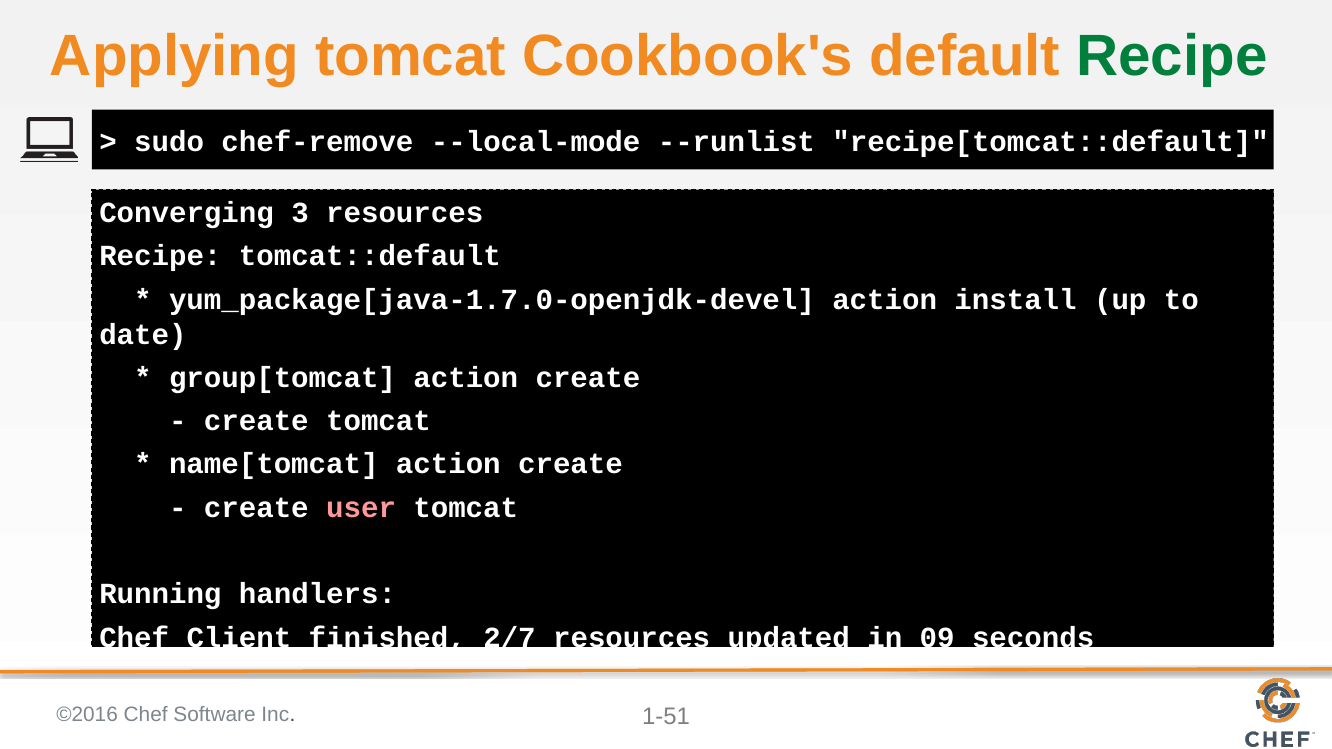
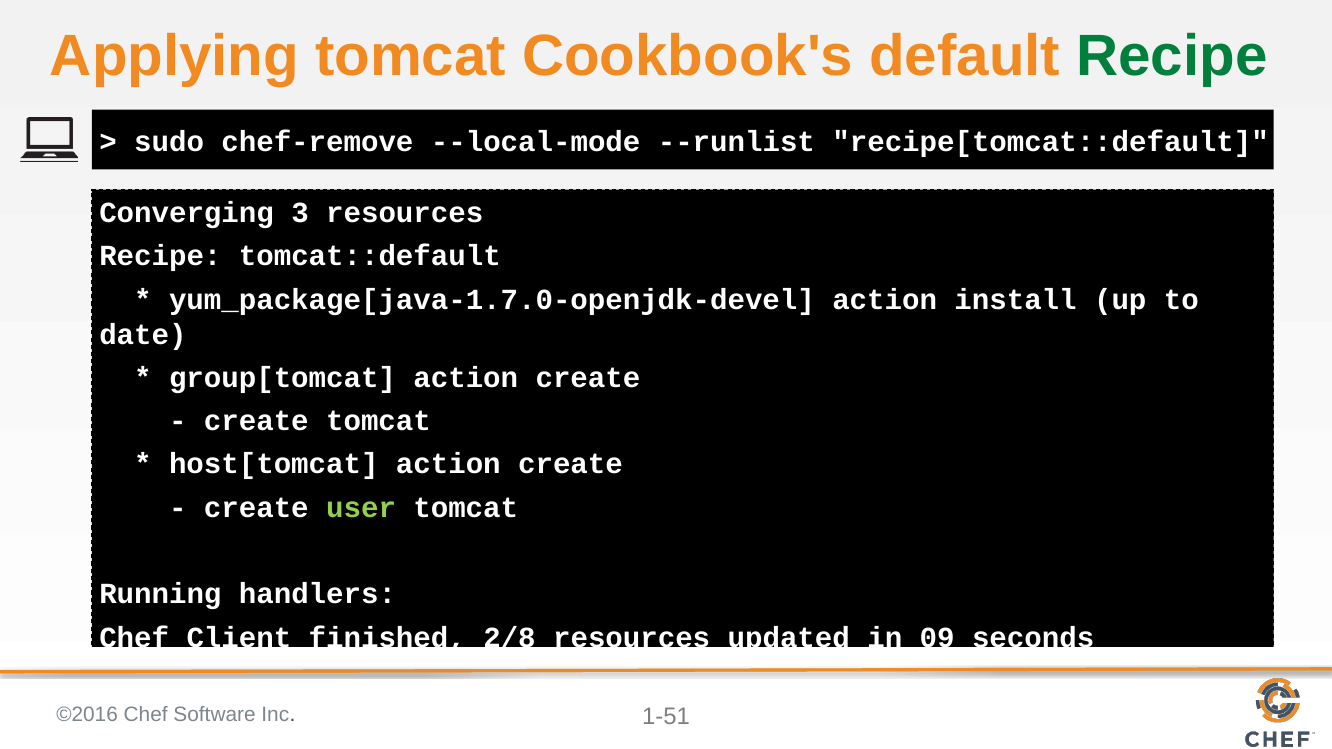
name[tomcat: name[tomcat -> host[tomcat
user colour: pink -> light green
2/7: 2/7 -> 2/8
